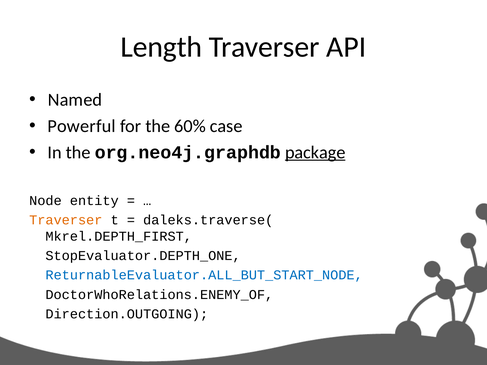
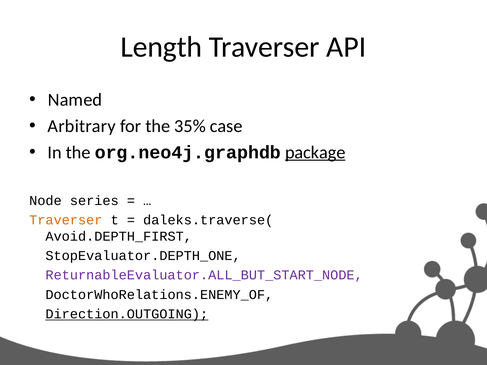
Powerful: Powerful -> Arbitrary
60%: 60% -> 35%
entity: entity -> series
Mkrel.DEPTH_FIRST: Mkrel.DEPTH_FIRST -> Avoid.DEPTH_FIRST
ReturnableEvaluator.ALL_BUT_START_NODE colour: blue -> purple
Direction.OUTGOING underline: none -> present
